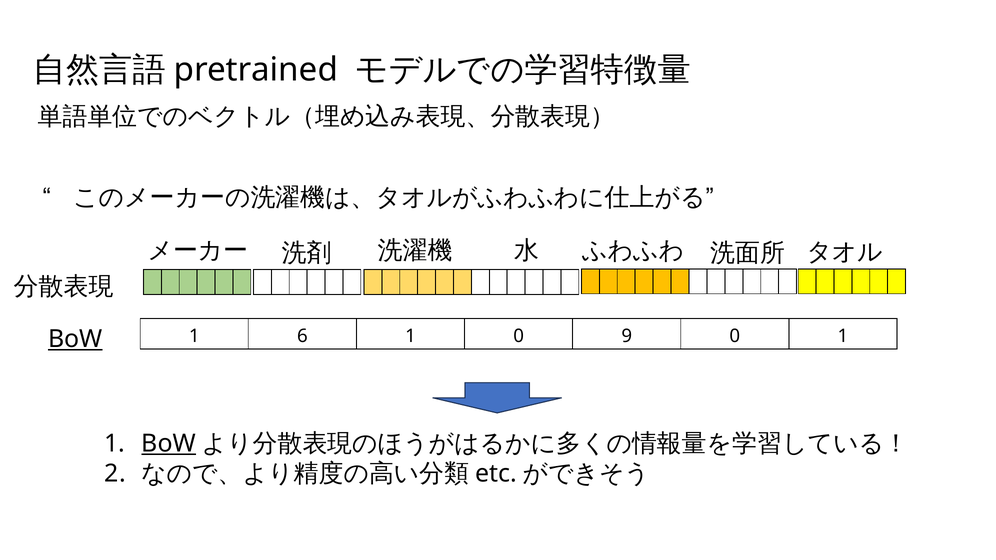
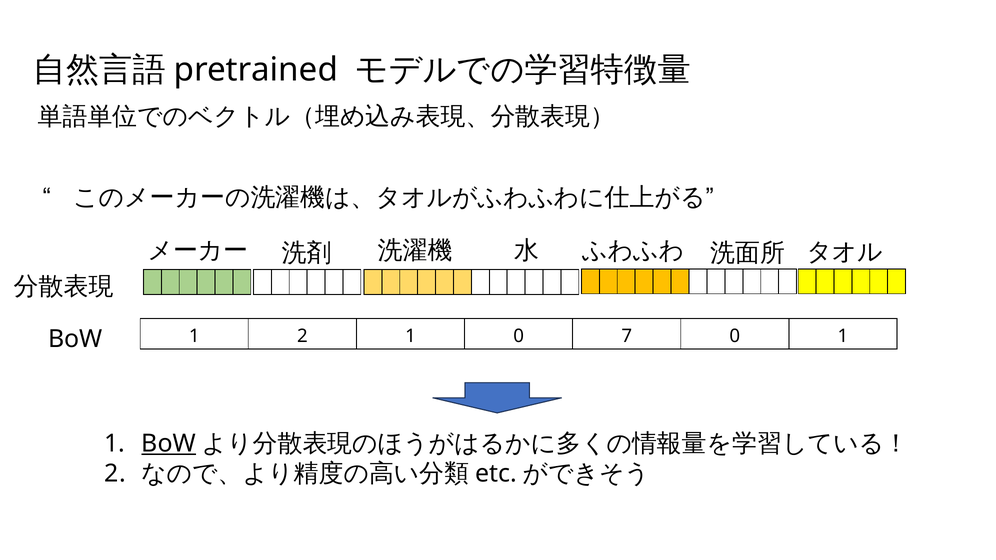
1 6: 6 -> 2
9: 9 -> 7
BoW at (75, 339) underline: present -> none
